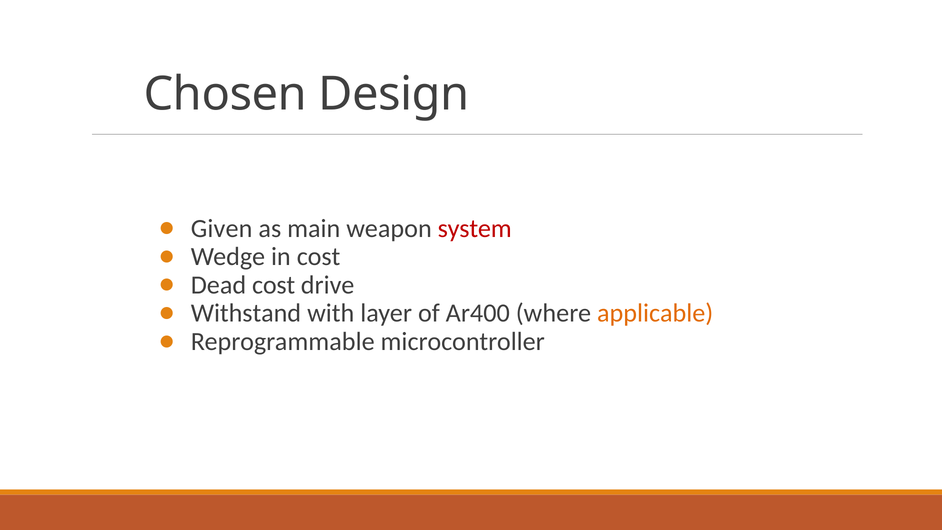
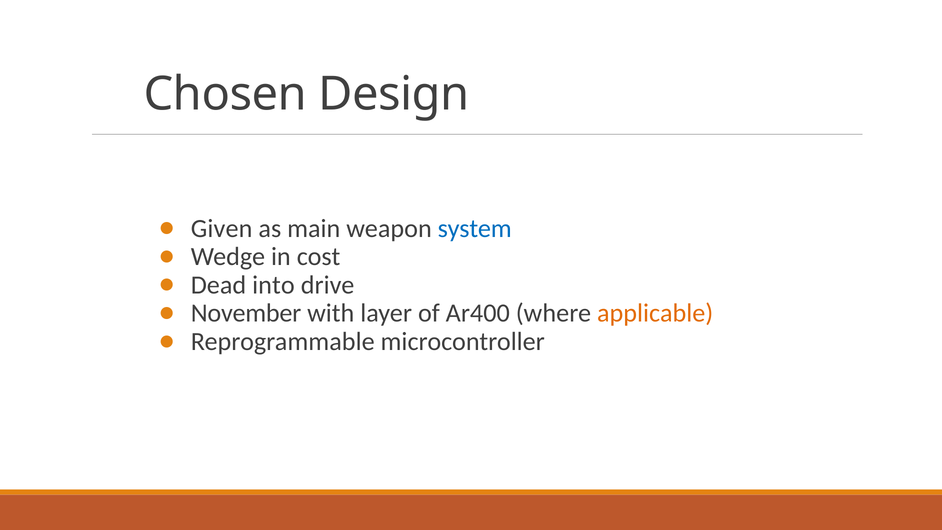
system colour: red -> blue
Dead cost: cost -> into
Withstand: Withstand -> November
